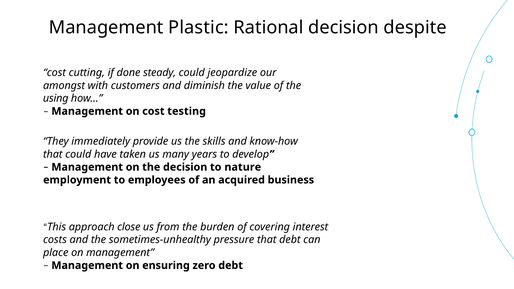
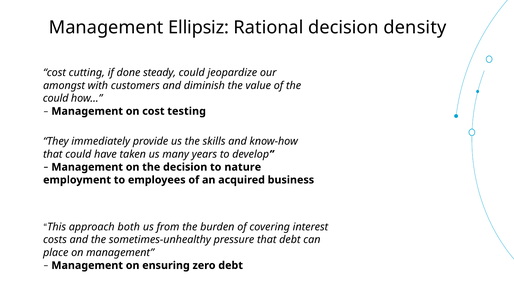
Plastic: Plastic -> Ellipsiz
despite: despite -> density
using at (56, 98): using -> could
close: close -> both
